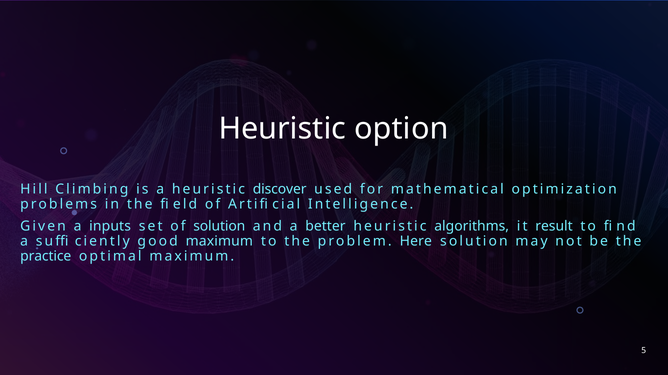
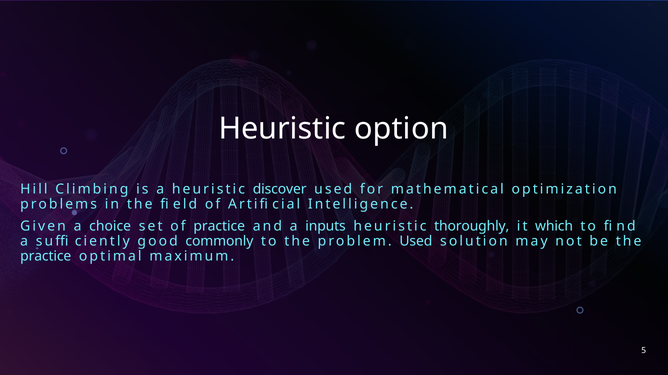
inputs: inputs -> choice
of solution: solution -> practice
better: better -> inputs
algorithms: algorithms -> thoroughly
result: result -> which
good maximum: maximum -> commonly
problem Here: Here -> Used
